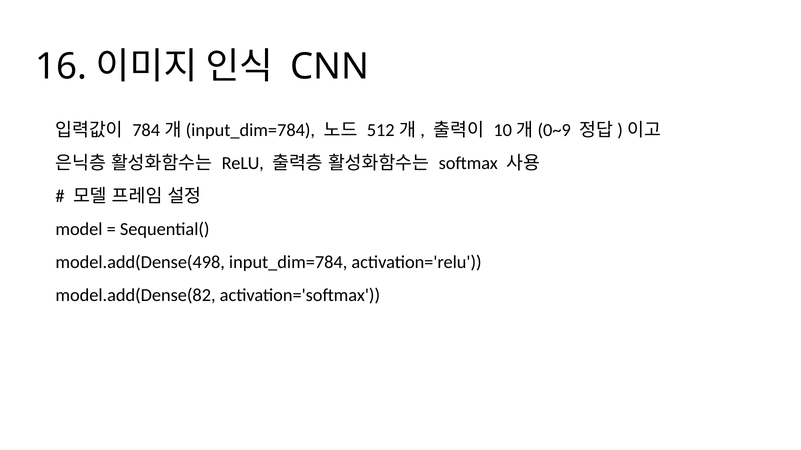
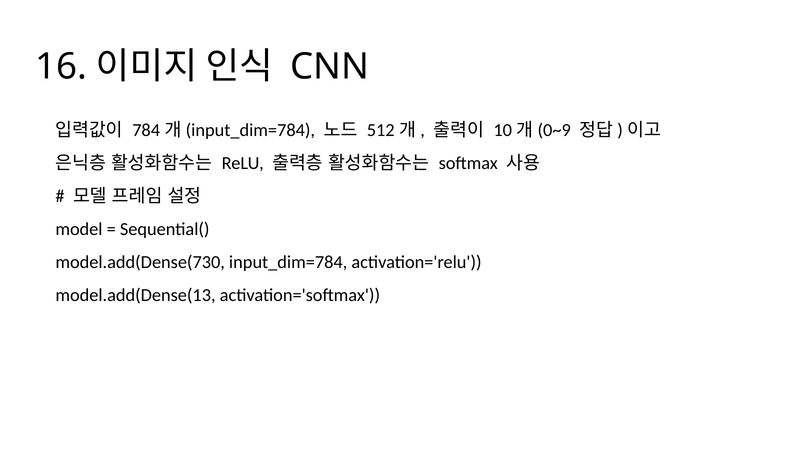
model.add(Dense(498: model.add(Dense(498 -> model.add(Dense(730
model.add(Dense(82: model.add(Dense(82 -> model.add(Dense(13
